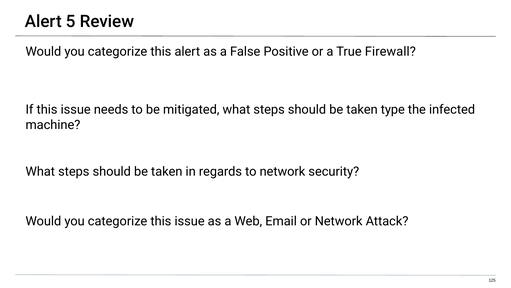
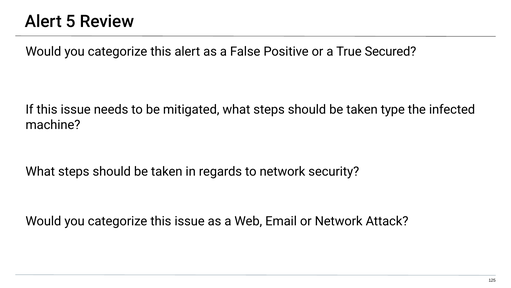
Firewall: Firewall -> Secured
